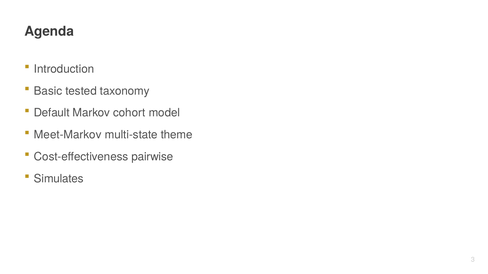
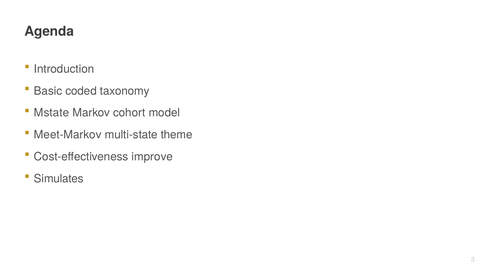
tested: tested -> coded
Default: Default -> Mstate
pairwise: pairwise -> improve
